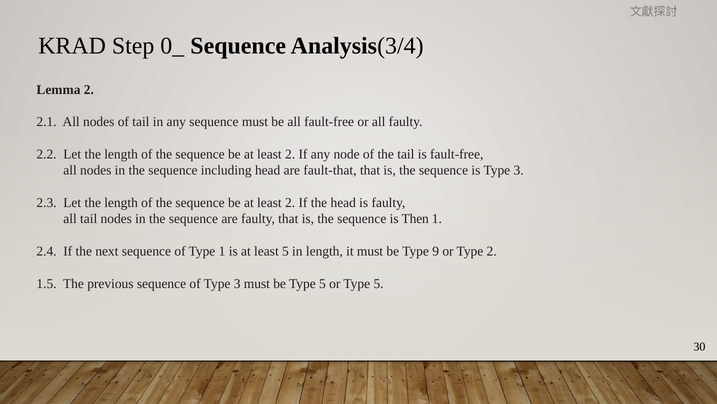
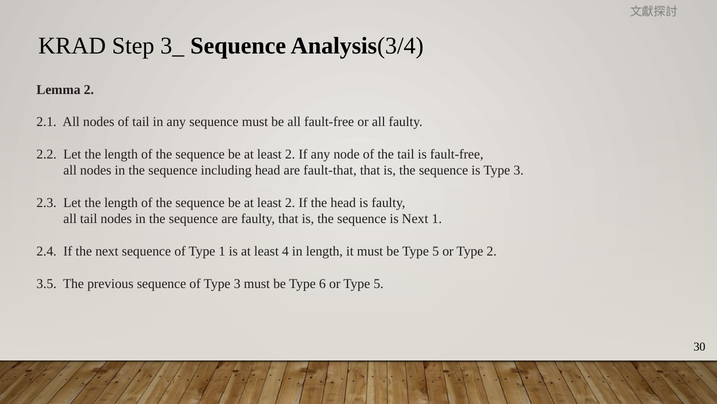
0_: 0_ -> 3_
is Then: Then -> Next
least 5: 5 -> 4
be Type 9: 9 -> 5
1.5: 1.5 -> 3.5
be Type 5: 5 -> 6
